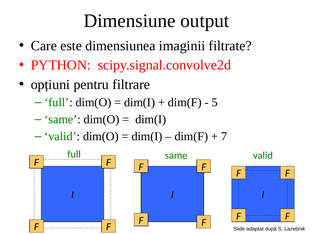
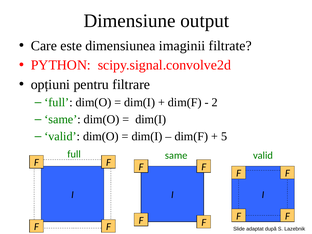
5: 5 -> 2
7: 7 -> 5
